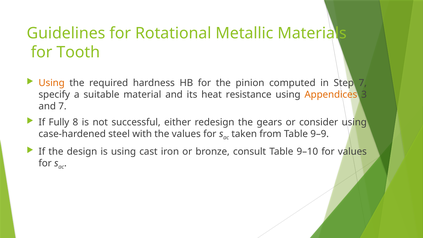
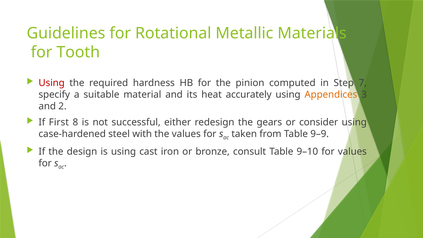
Using at (52, 83) colour: orange -> red
resistance: resistance -> accurately
and 7: 7 -> 2
Fully: Fully -> First
